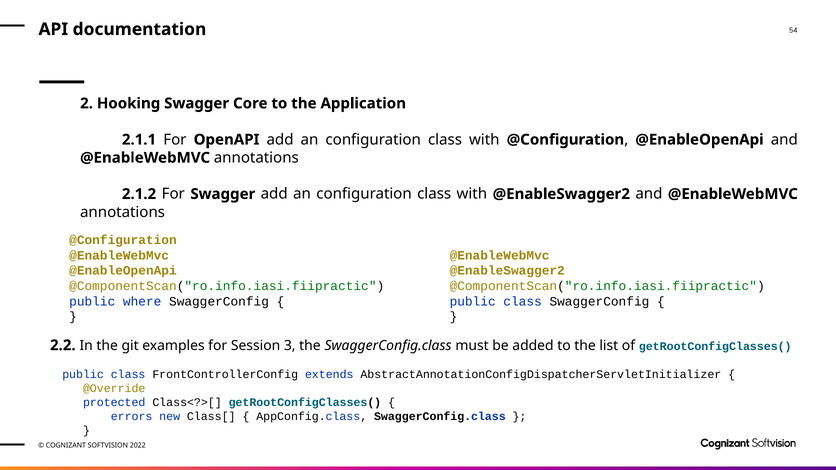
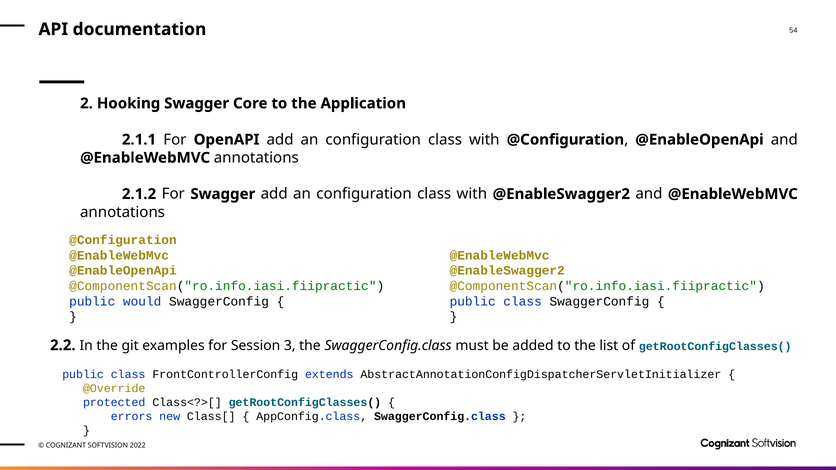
where: where -> would
